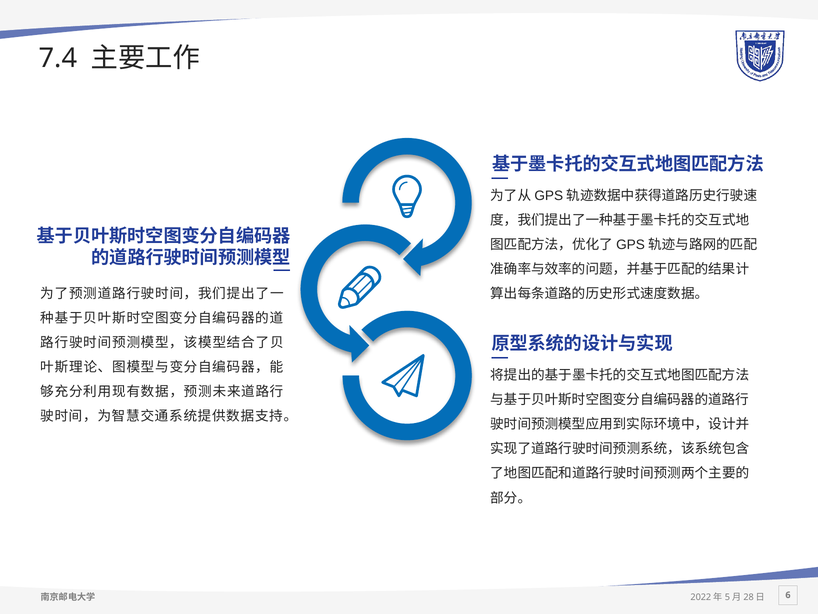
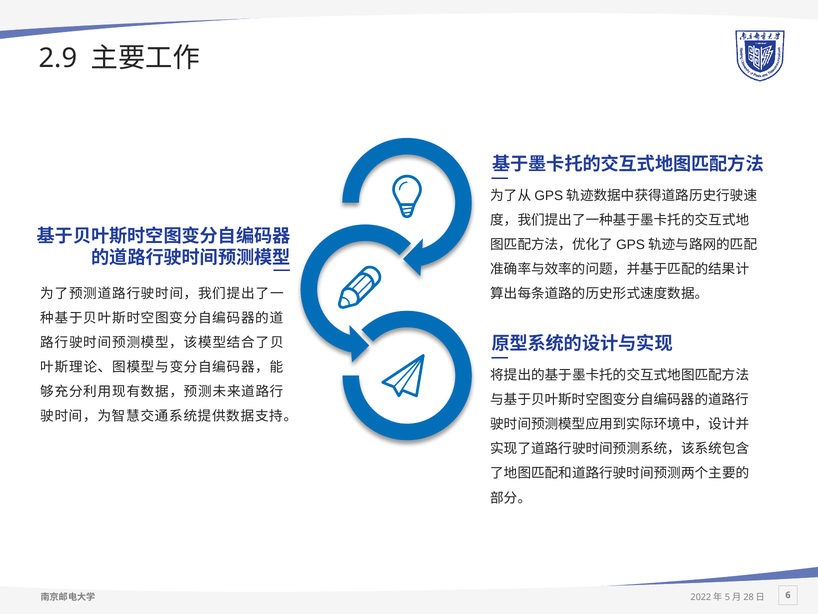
7.4: 7.4 -> 2.9
